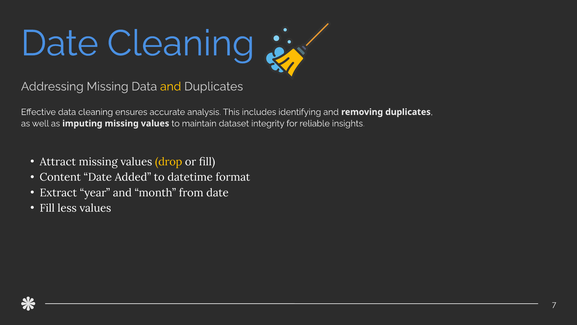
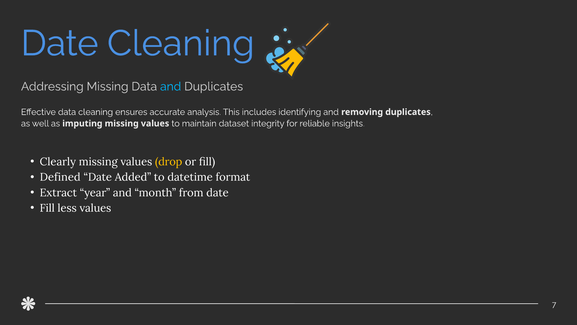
and at (171, 86) colour: yellow -> light blue
Attract: Attract -> Clearly
Content: Content -> Defined
